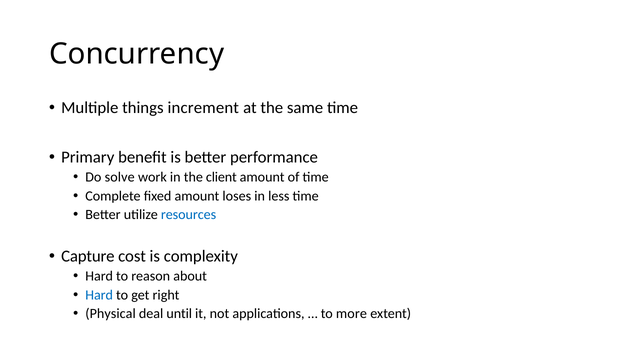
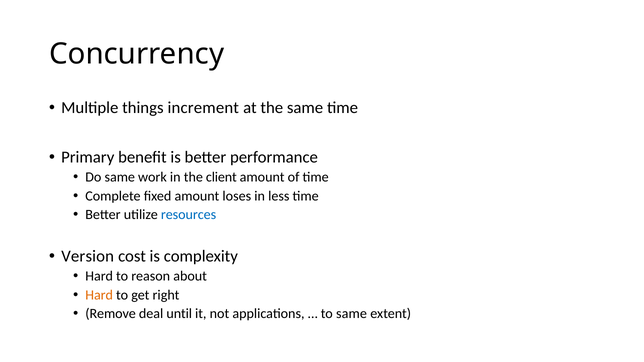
Do solve: solve -> same
Capture: Capture -> Version
Hard at (99, 295) colour: blue -> orange
Physical: Physical -> Remove
to more: more -> same
